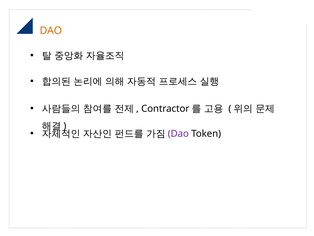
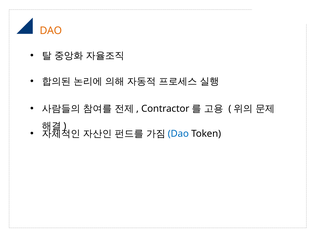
Dao at (178, 133) colour: purple -> blue
